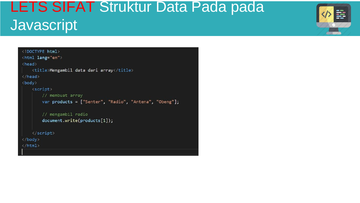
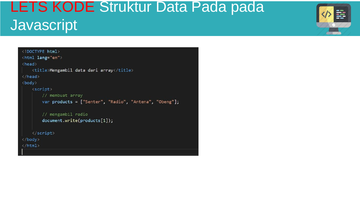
SIFAT: SIFAT -> KODE
